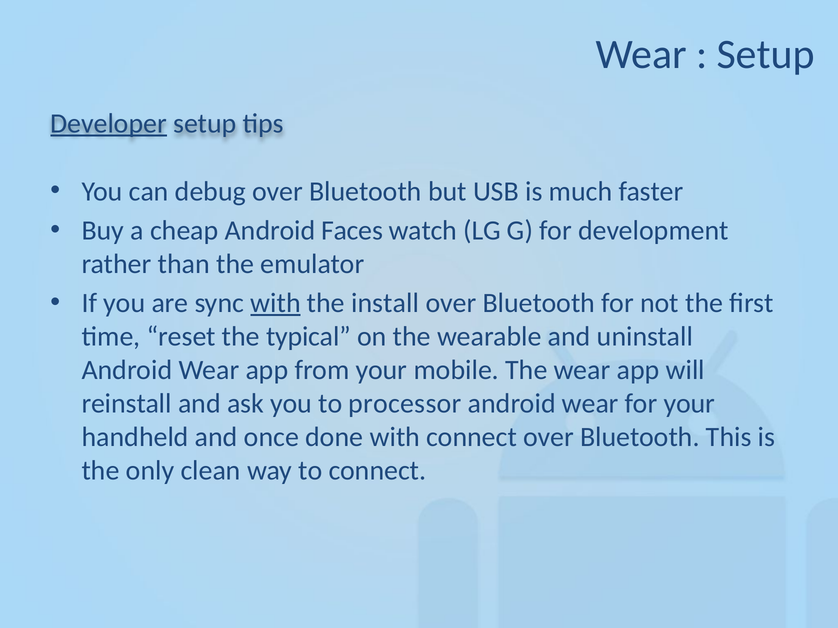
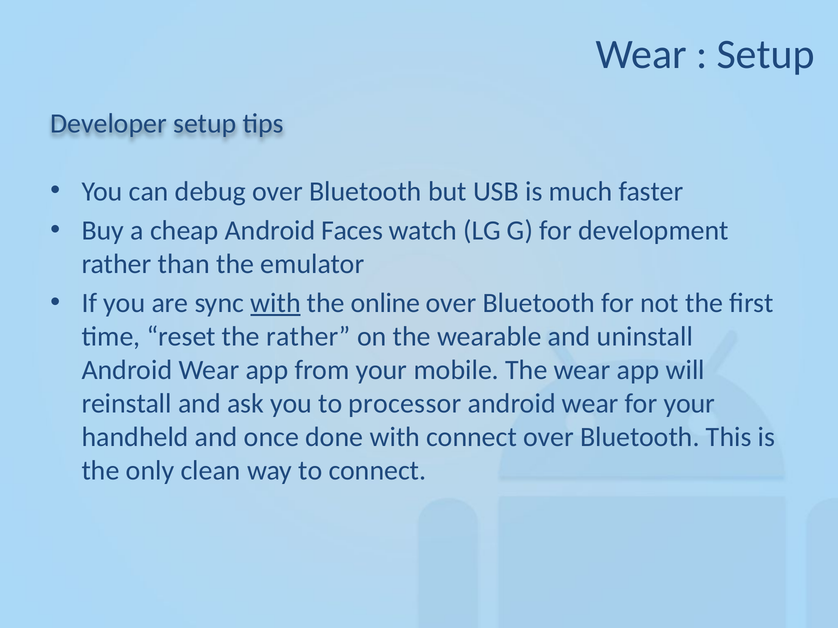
Developer underline: present -> none
install: install -> online
the typical: typical -> rather
